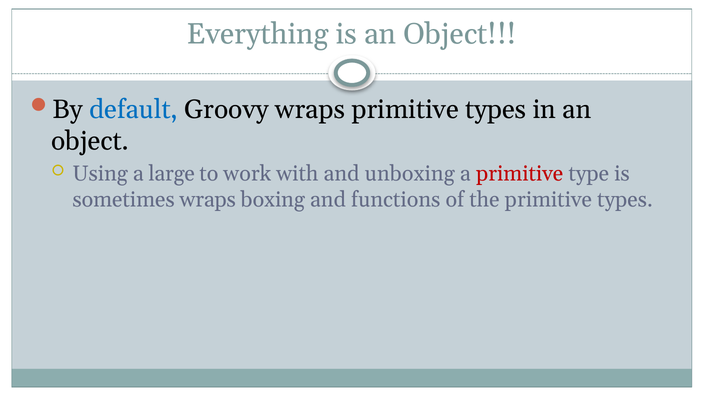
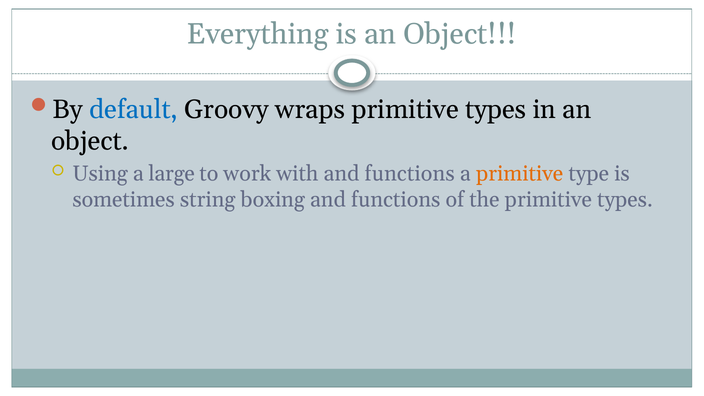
with and unboxing: unboxing -> functions
primitive at (520, 174) colour: red -> orange
sometimes wraps: wraps -> string
